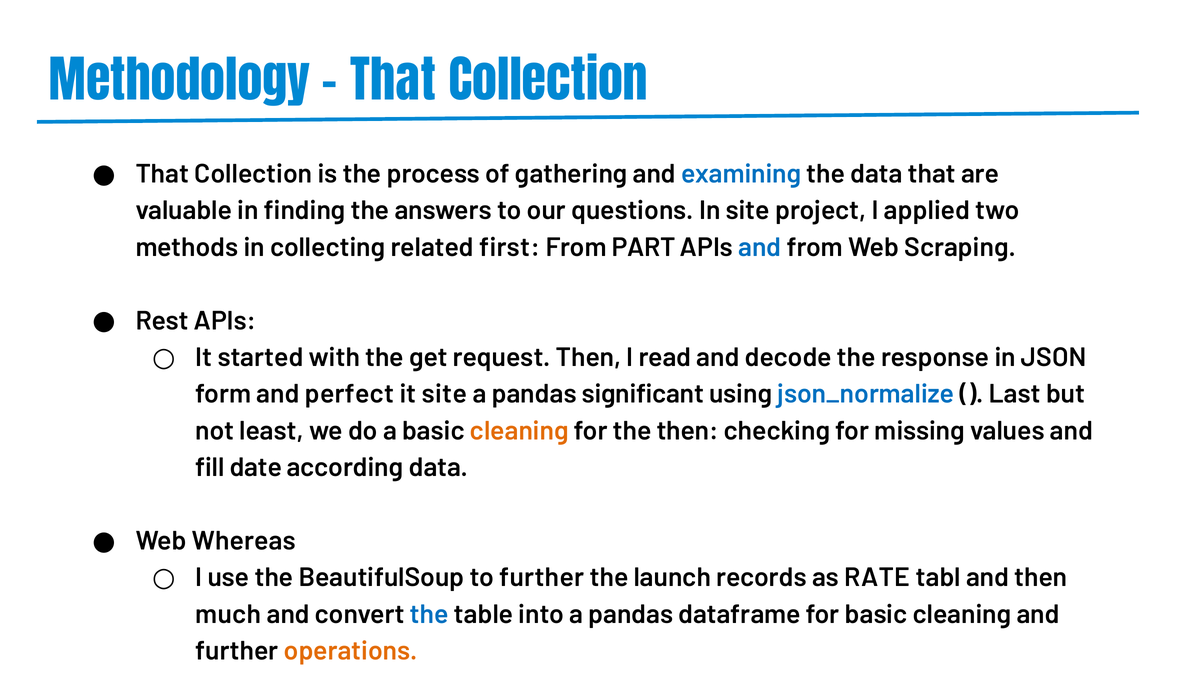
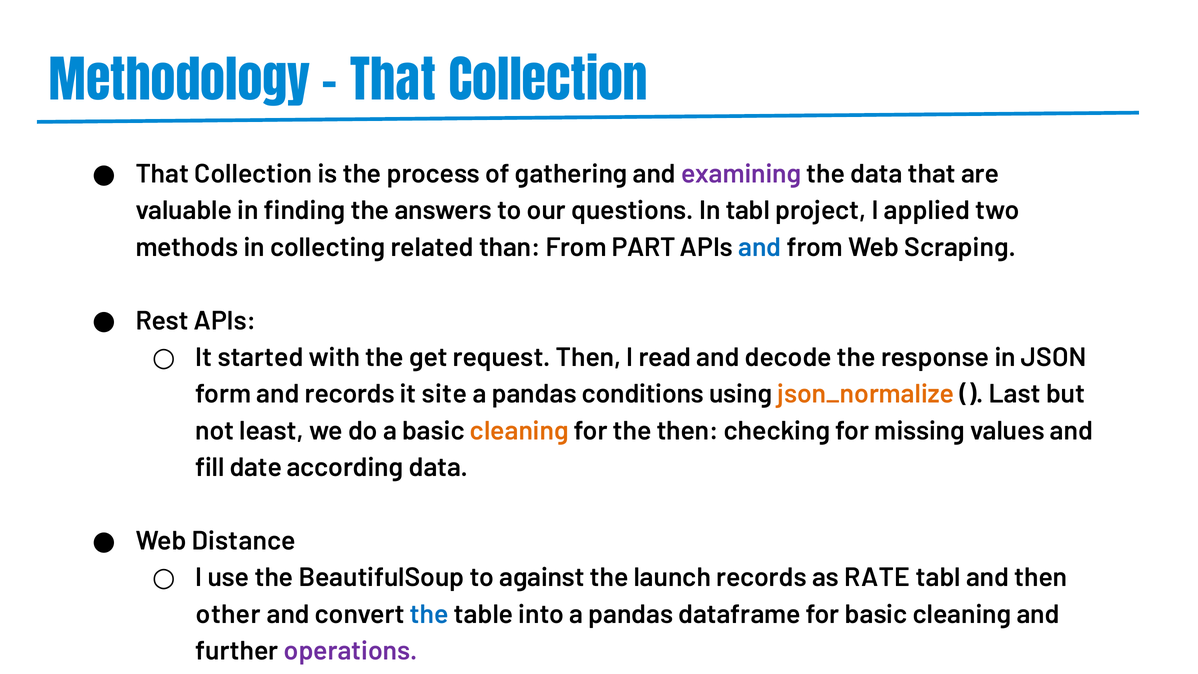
examining colour: blue -> purple
In site: site -> tabl
first: first -> than
and perfect: perfect -> records
significant: significant -> conditions
json_normalize colour: blue -> orange
Whereas: Whereas -> Distance
to further: further -> against
much: much -> other
operations colour: orange -> purple
